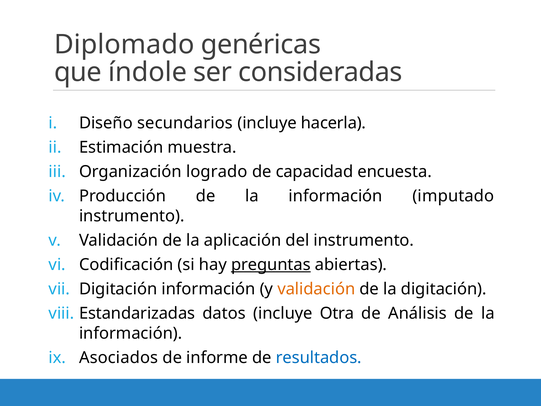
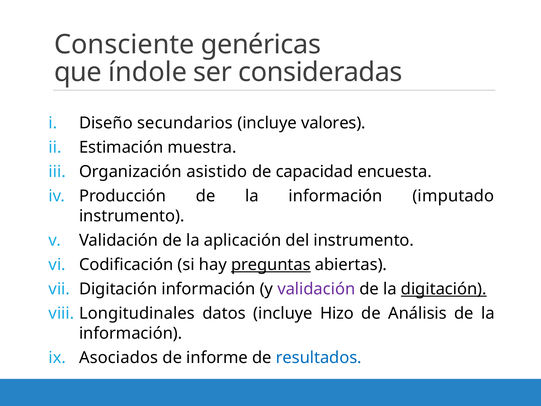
Diplomado: Diplomado -> Consciente
hacerla: hacerla -> valores
logrado: logrado -> asistido
validación at (316, 289) colour: orange -> purple
digitación at (444, 289) underline: none -> present
Estandarizadas: Estandarizadas -> Longitudinales
Otra: Otra -> Hizo
